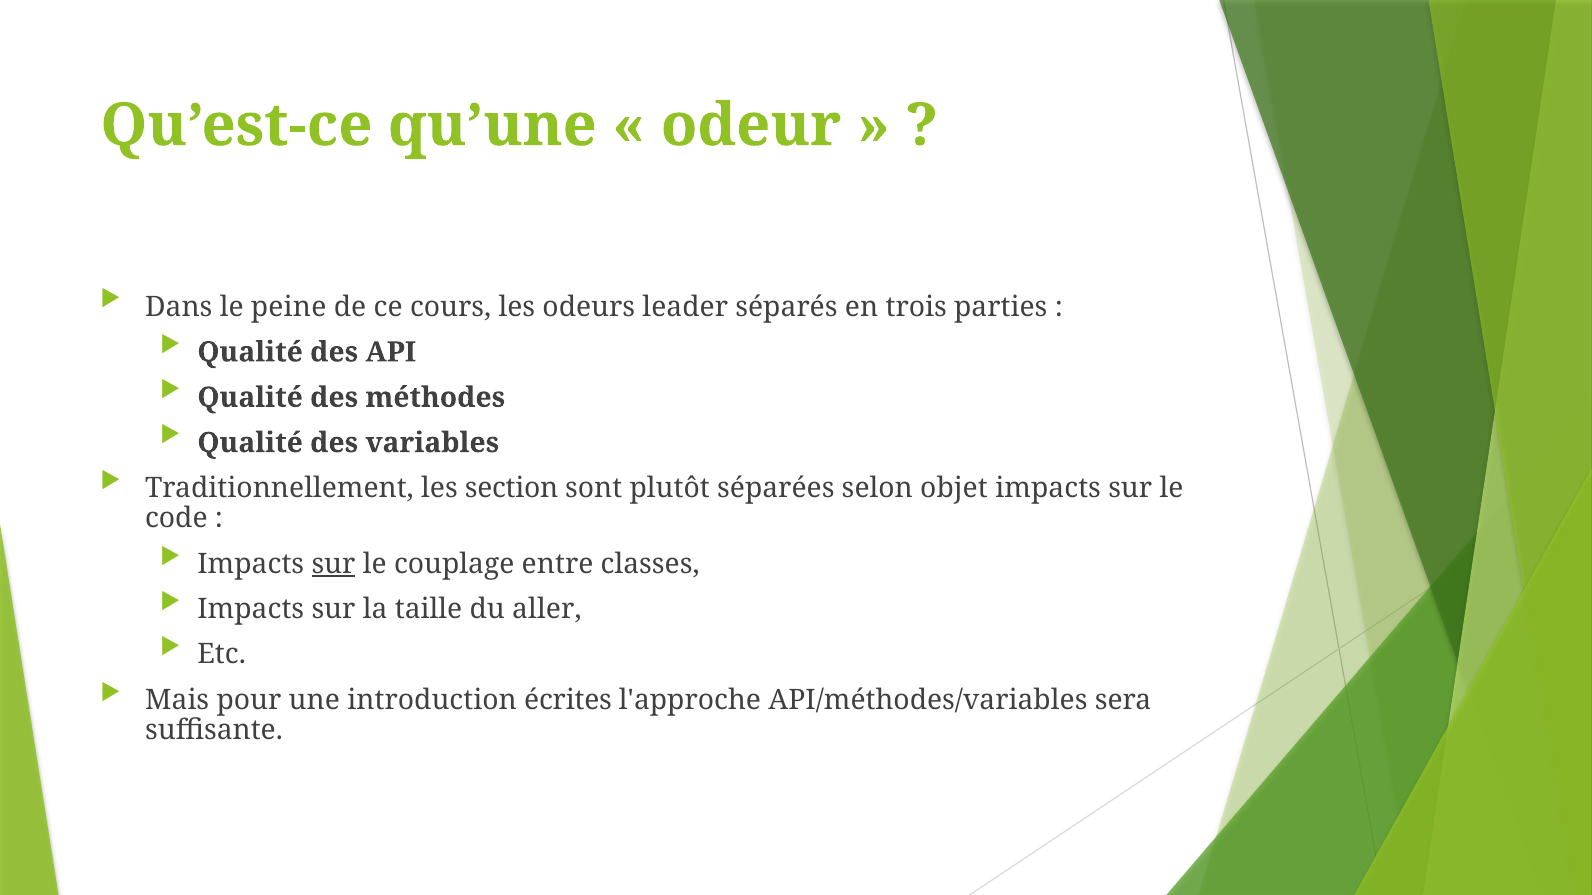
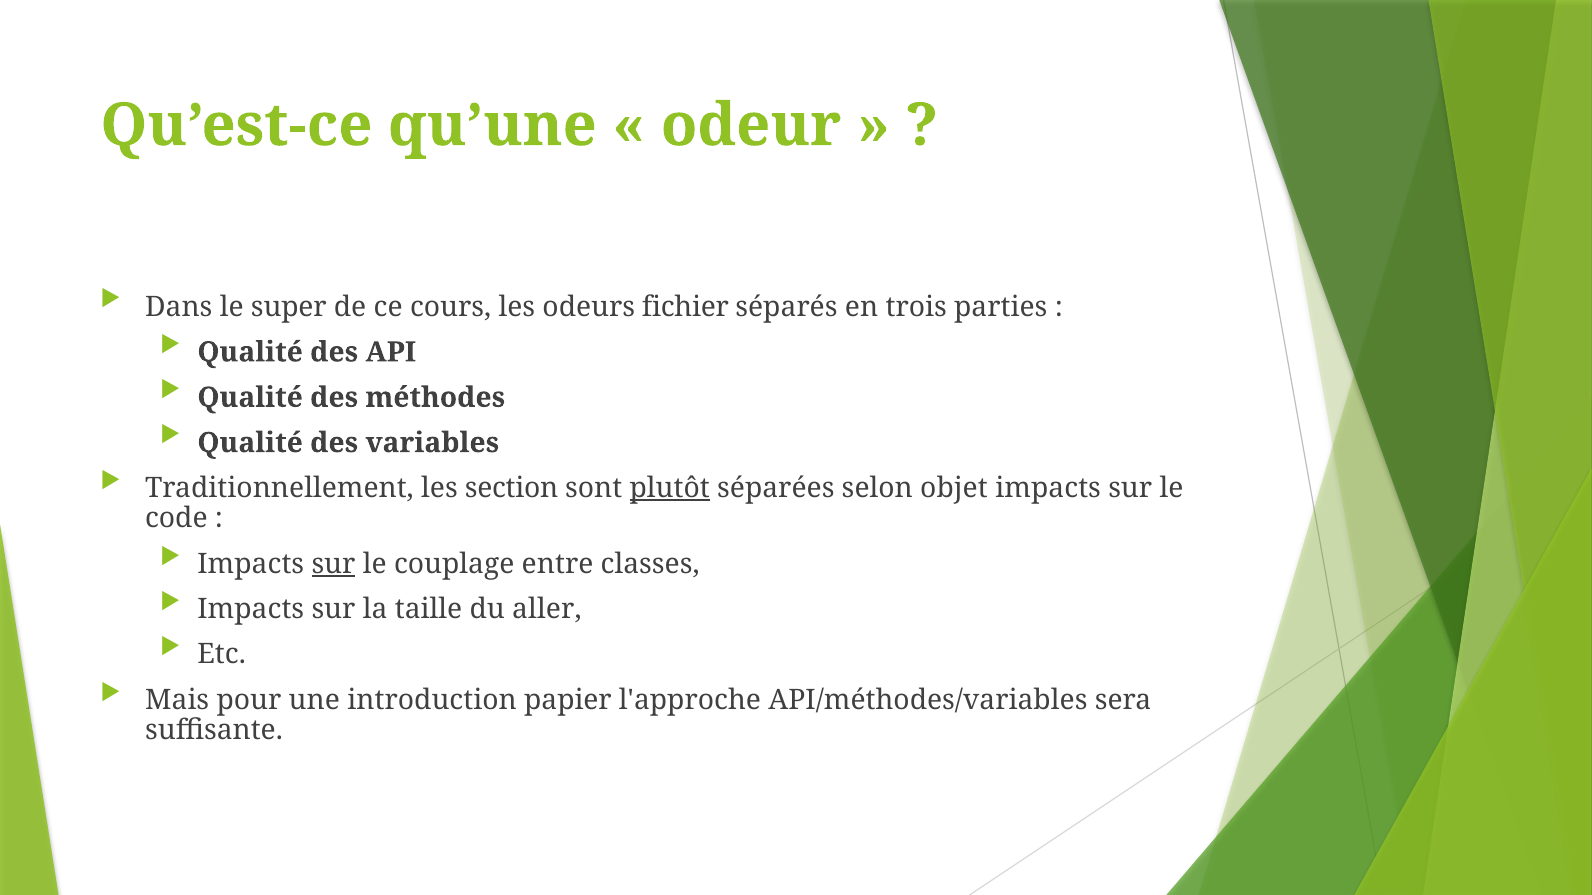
peine: peine -> super
leader: leader -> fichier
plutôt underline: none -> present
écrites: écrites -> papier
